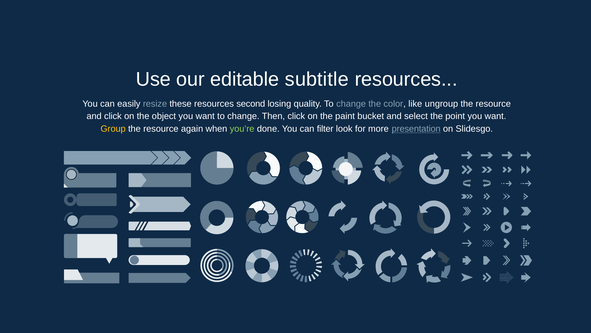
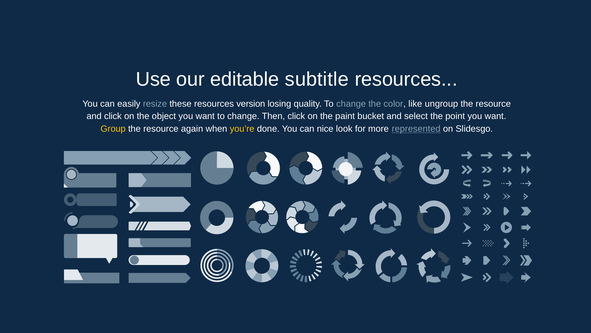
second: second -> version
you’re colour: light green -> yellow
filter: filter -> nice
presentation: presentation -> represented
